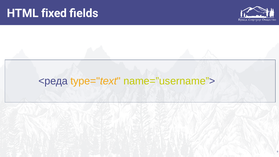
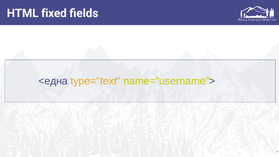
<реда: <реда -> <една
